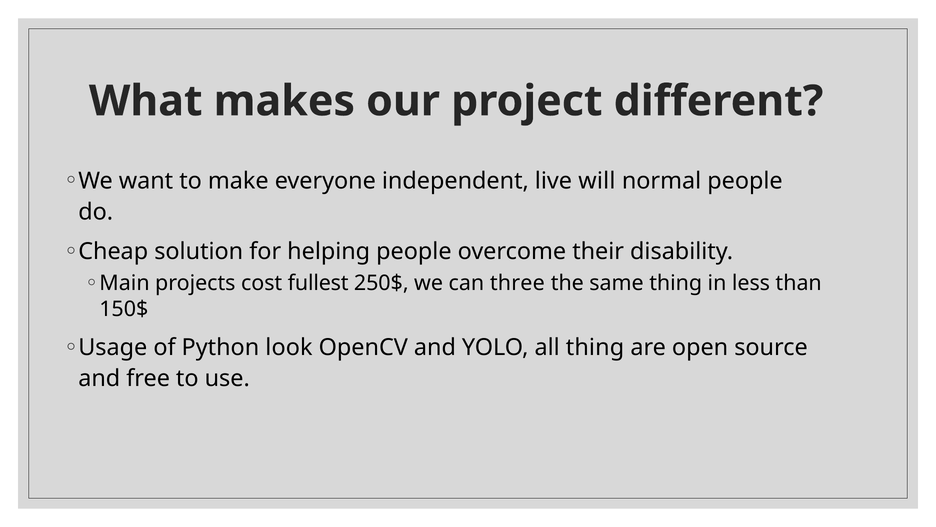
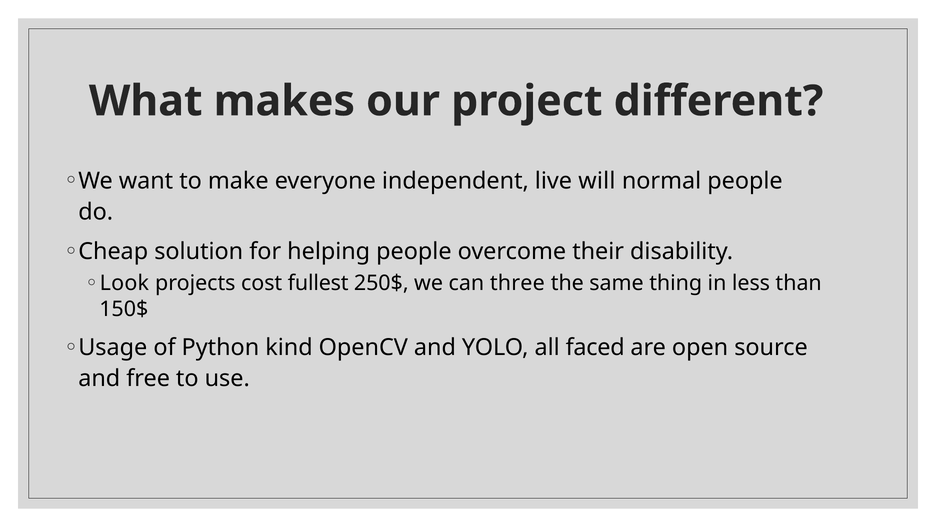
Main: Main -> Look
look: look -> kind
all thing: thing -> faced
